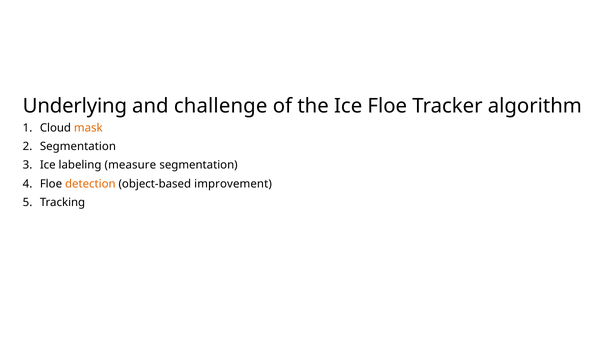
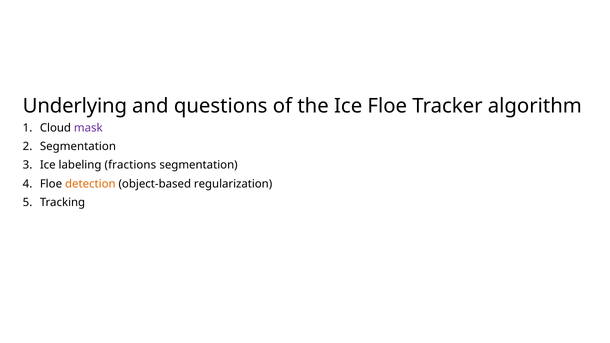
challenge: challenge -> questions
mask colour: orange -> purple
measure: measure -> fractions
improvement: improvement -> regularization
